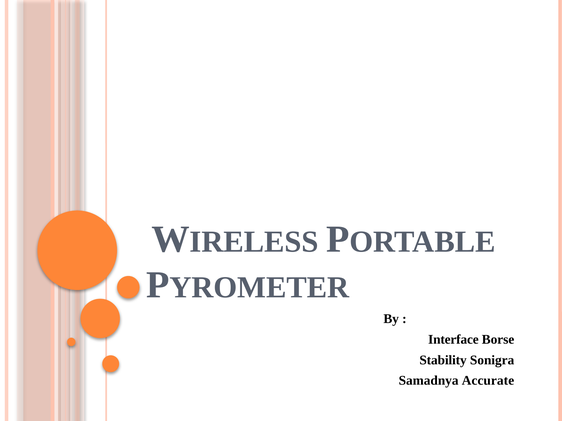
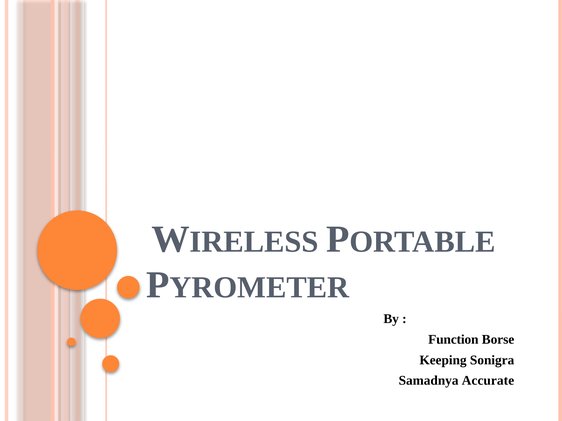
Interface: Interface -> Function
Stability: Stability -> Keeping
